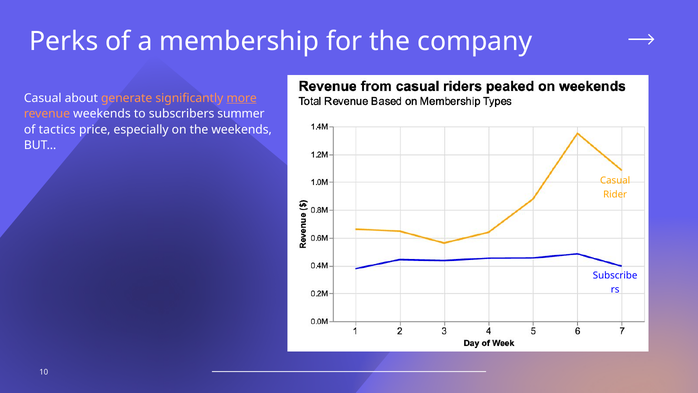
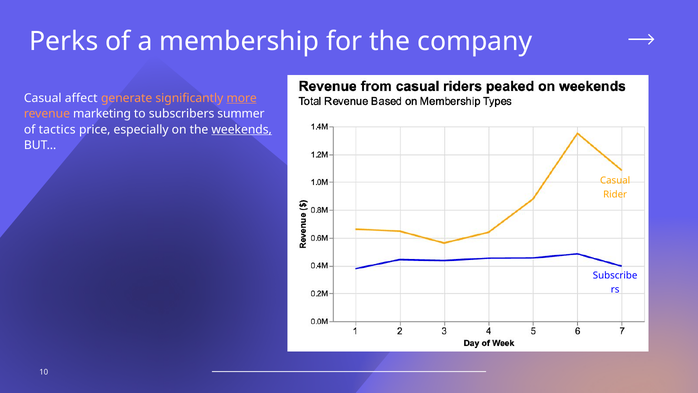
about: about -> affect
revenue weekends: weekends -> marketing
weekends at (242, 129) underline: none -> present
